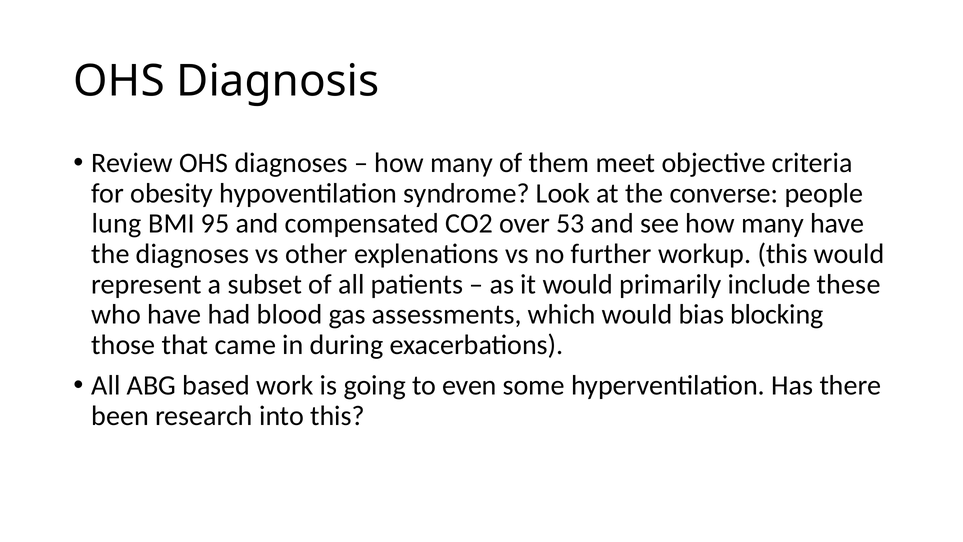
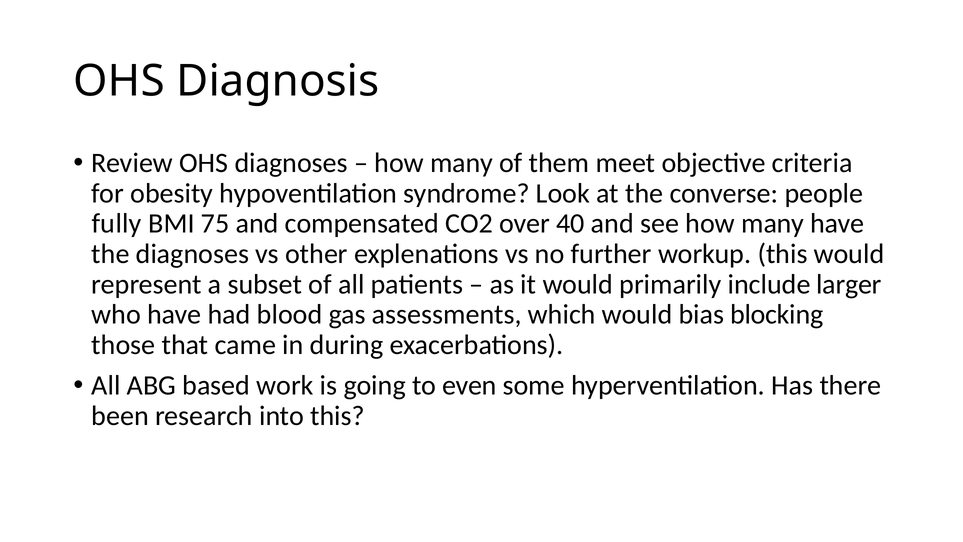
lung: lung -> fully
95: 95 -> 75
53: 53 -> 40
these: these -> larger
